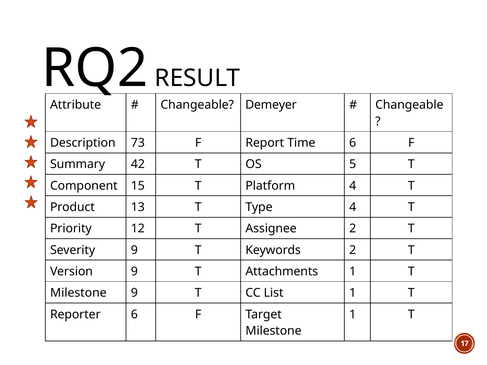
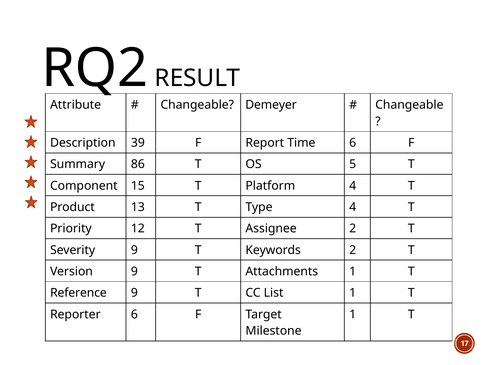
73: 73 -> 39
42: 42 -> 86
Milestone at (78, 293): Milestone -> Reference
